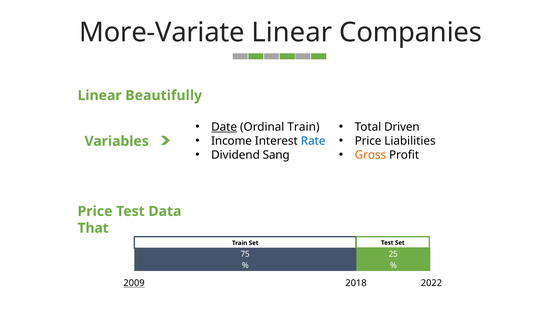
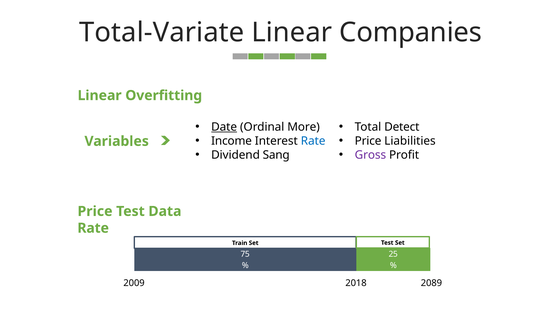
More-Variate: More-Variate -> Total-Variate
Beautifully: Beautifully -> Overfitting
Ordinal Train: Train -> More
Driven: Driven -> Detect
Gross colour: orange -> purple
That at (93, 228): That -> Rate
2009 underline: present -> none
2022: 2022 -> 2089
